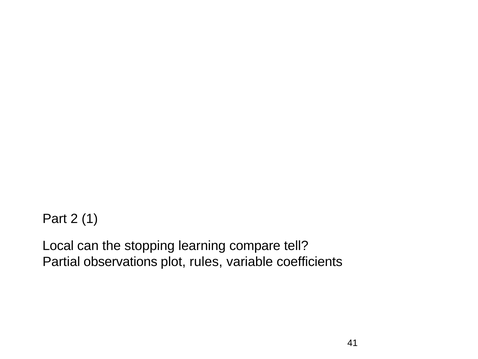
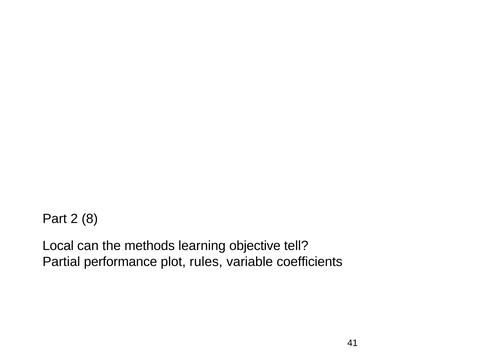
1: 1 -> 8
stopping: stopping -> methods
compare: compare -> objective
observations: observations -> performance
